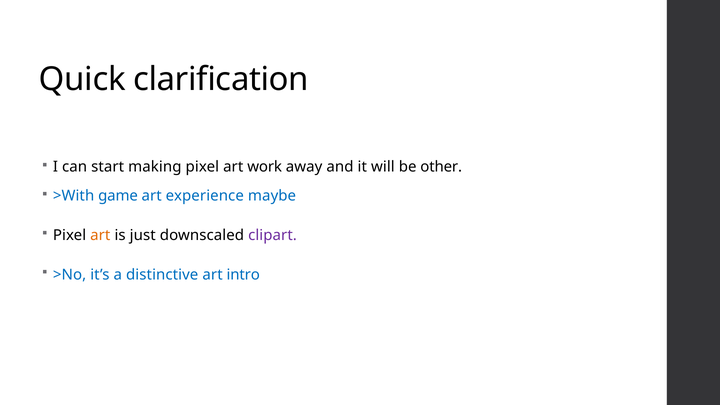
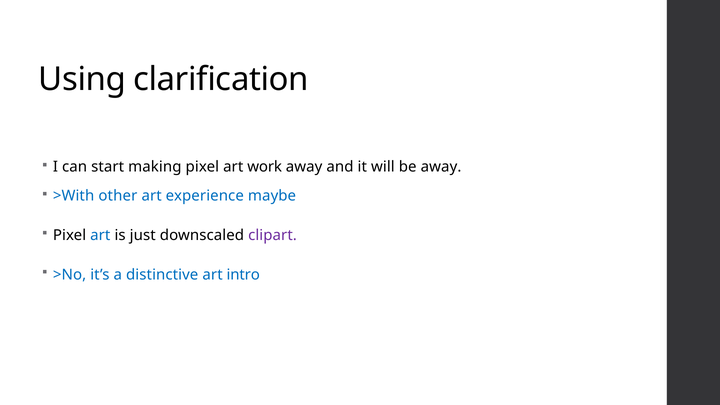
Quick: Quick -> Using
be other: other -> away
game: game -> other
art at (100, 236) colour: orange -> blue
